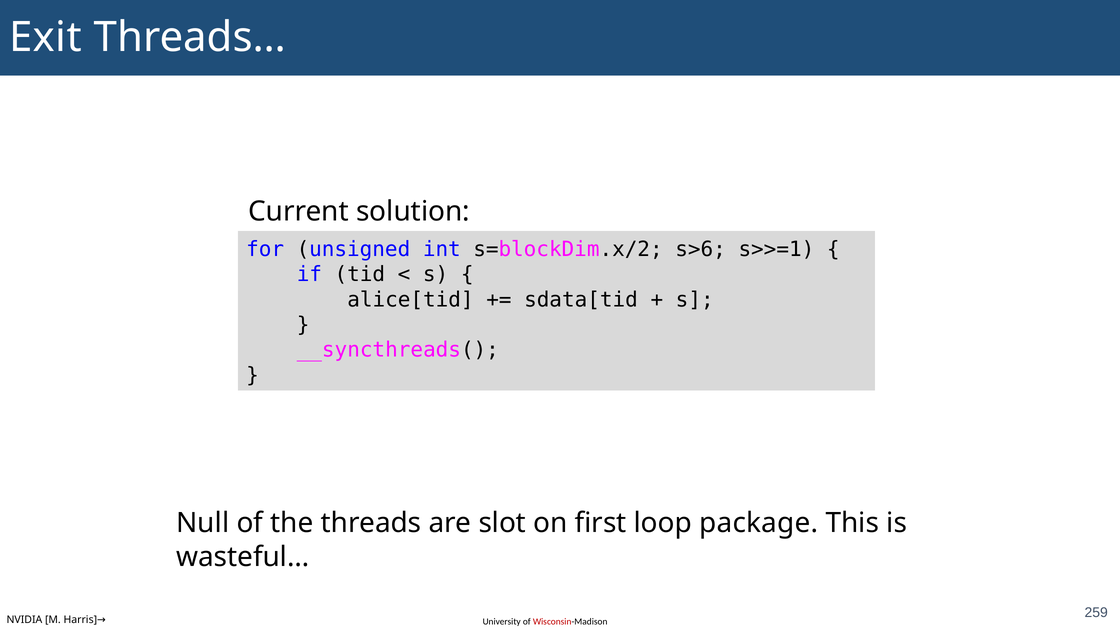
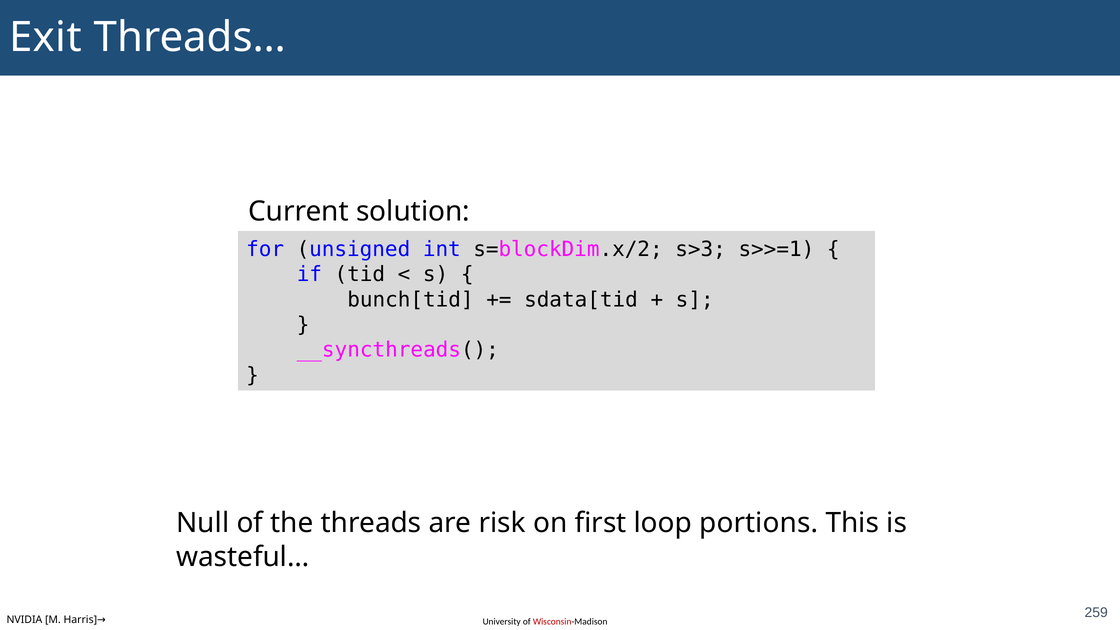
s>6: s>6 -> s>3
alice[tid: alice[tid -> bunch[tid
slot: slot -> risk
package: package -> portions
